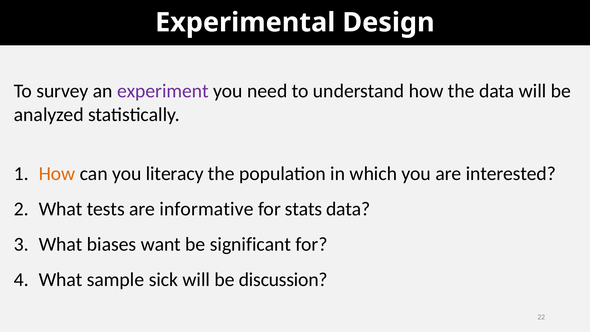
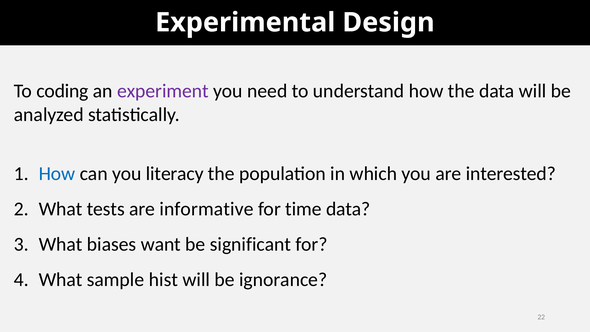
survey: survey -> coding
How at (57, 174) colour: orange -> blue
stats: stats -> time
sick: sick -> hist
discussion: discussion -> ignorance
